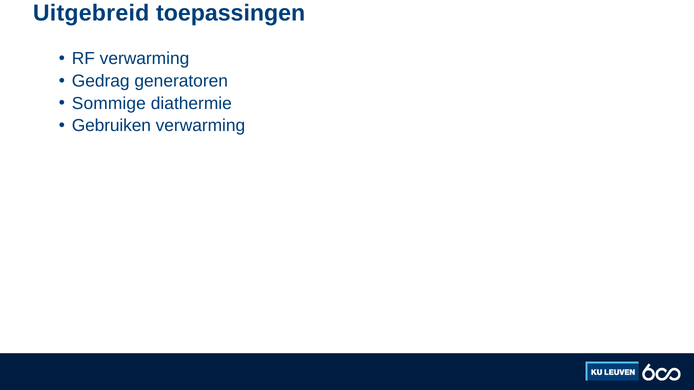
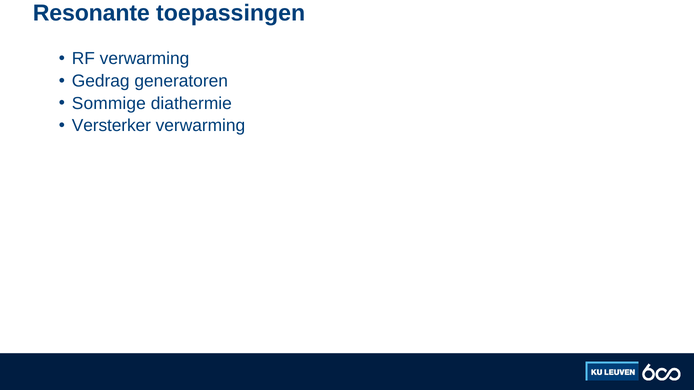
Uitgebreid: Uitgebreid -> Resonante
Gebruiken: Gebruiken -> Versterker
